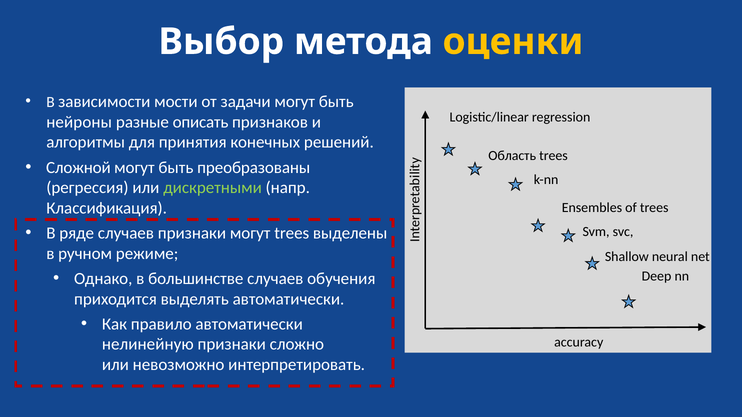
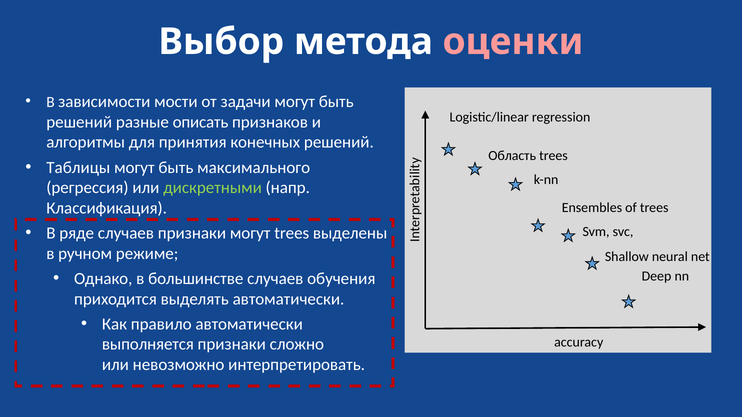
оценки colour: yellow -> pink
нейроны at (79, 122): нейроны -> решений
Сложной: Сложной -> Таблицы
преобразованы: преобразованы -> максимального
нелинейную: нелинейную -> выполняется
